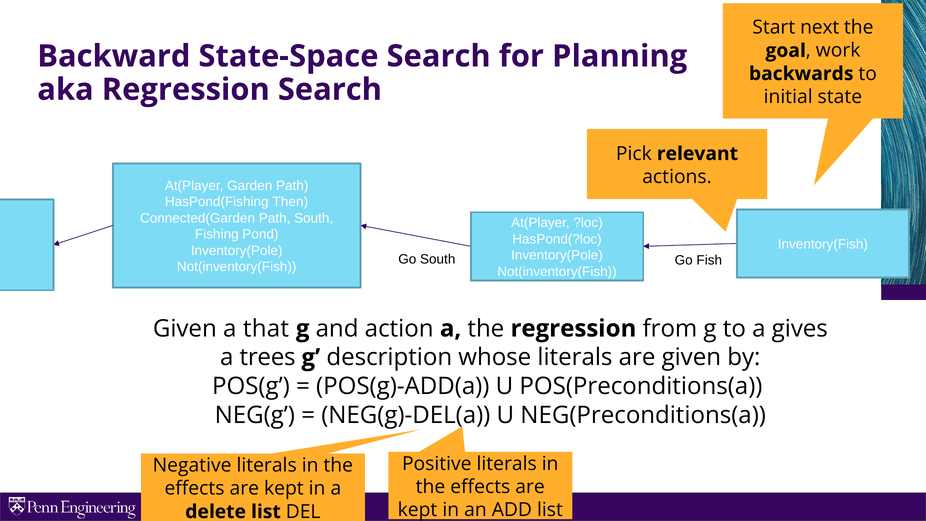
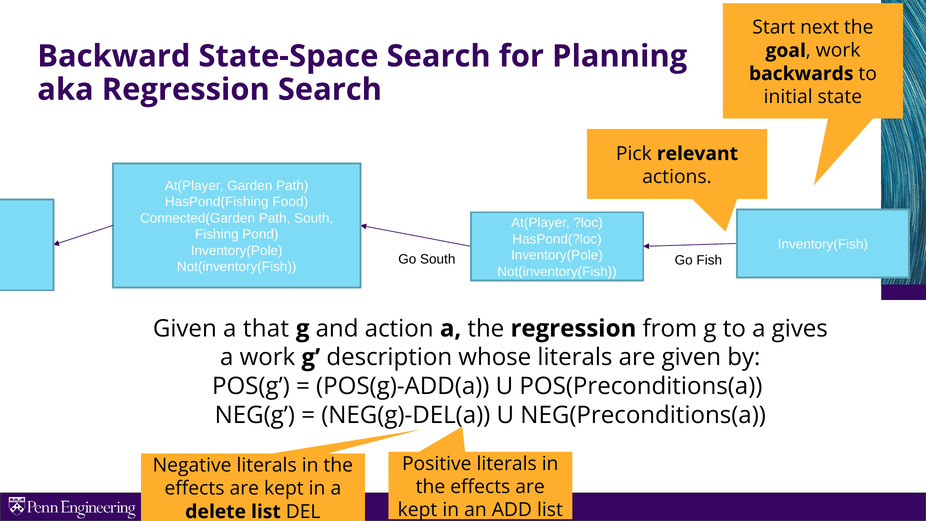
Then: Then -> Food
a trees: trees -> work
